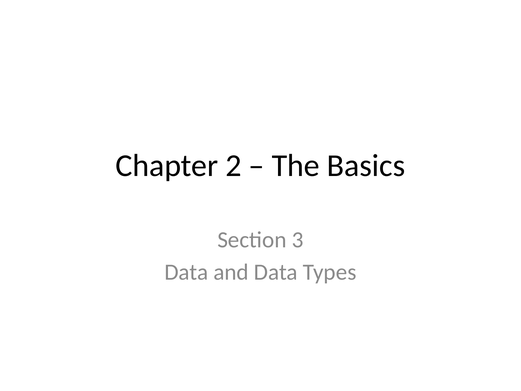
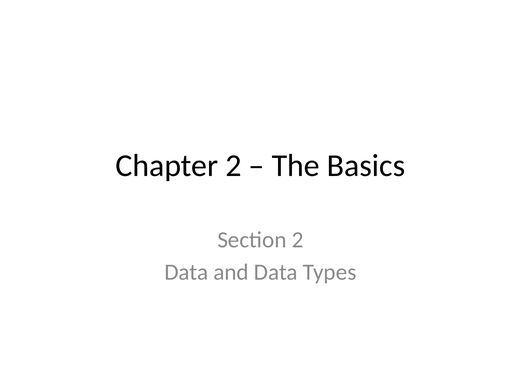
Section 3: 3 -> 2
